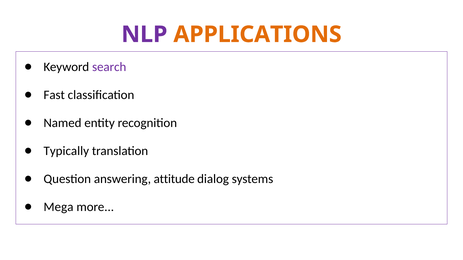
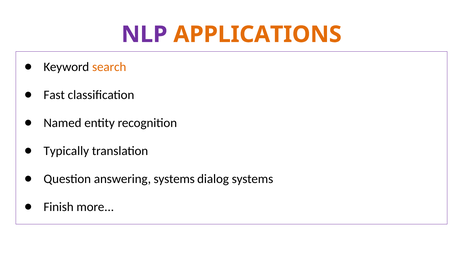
search colour: purple -> orange
answering attitude: attitude -> systems
Mega: Mega -> Finish
